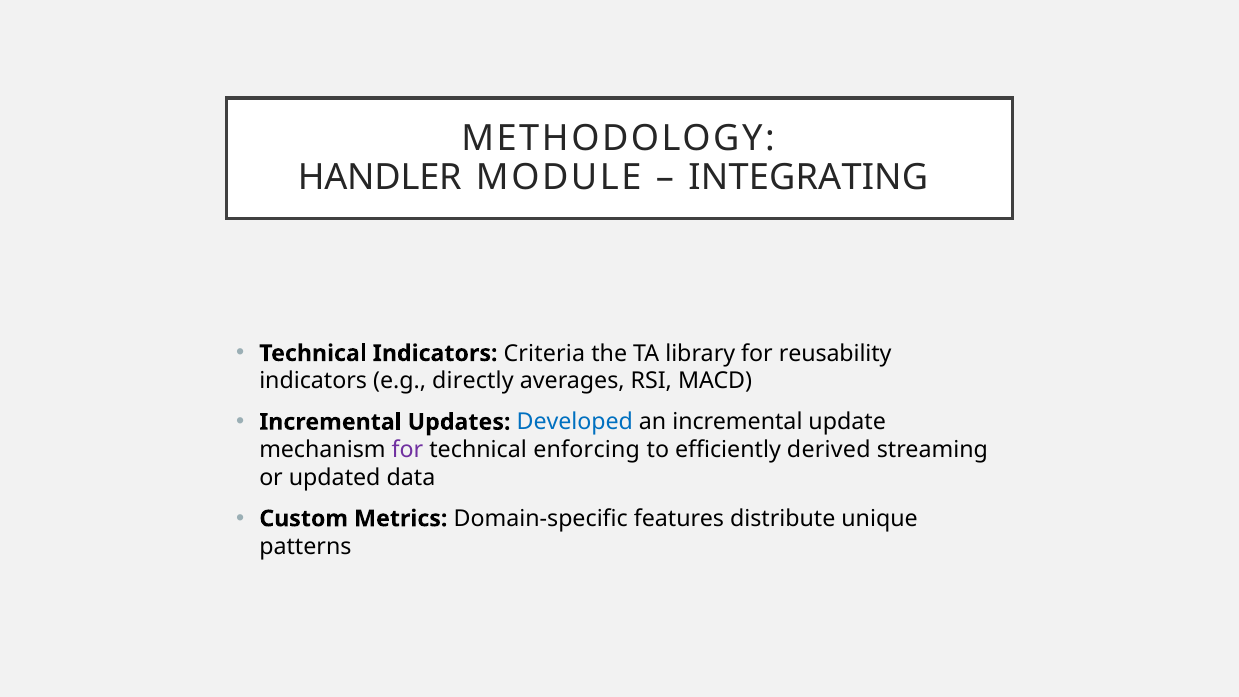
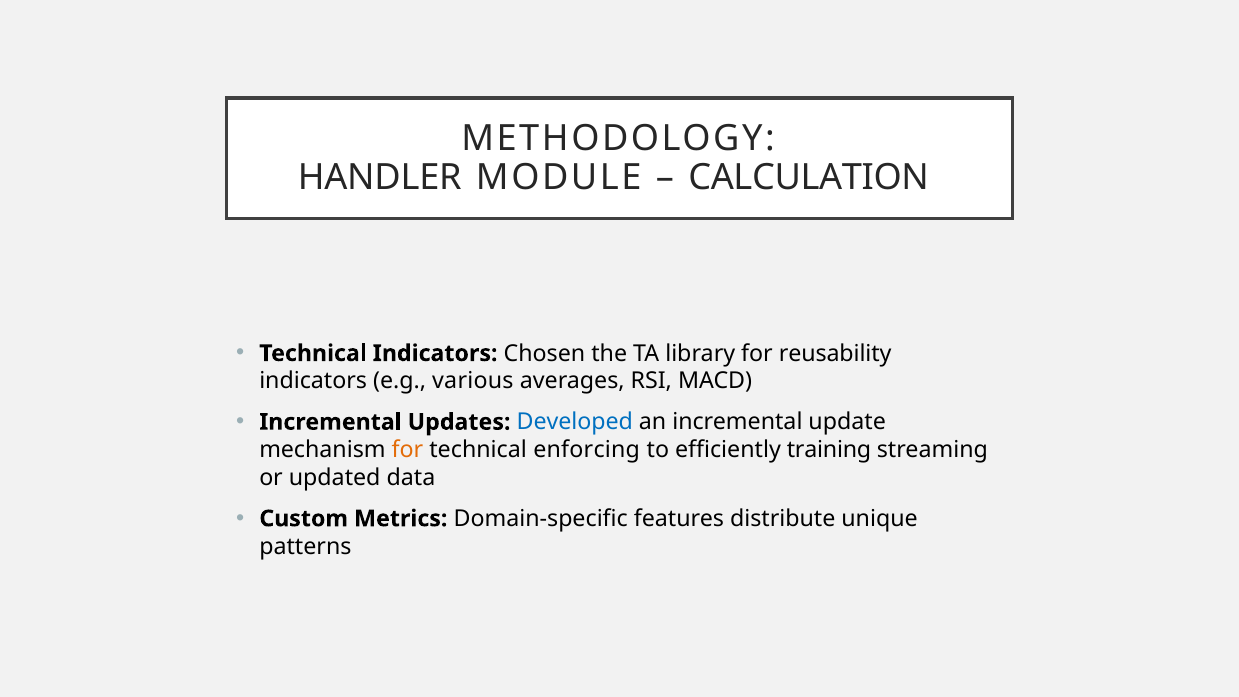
INTEGRATING: INTEGRATING -> CALCULATION
Criteria: Criteria -> Chosen
directly: directly -> various
for at (408, 450) colour: purple -> orange
derived: derived -> training
